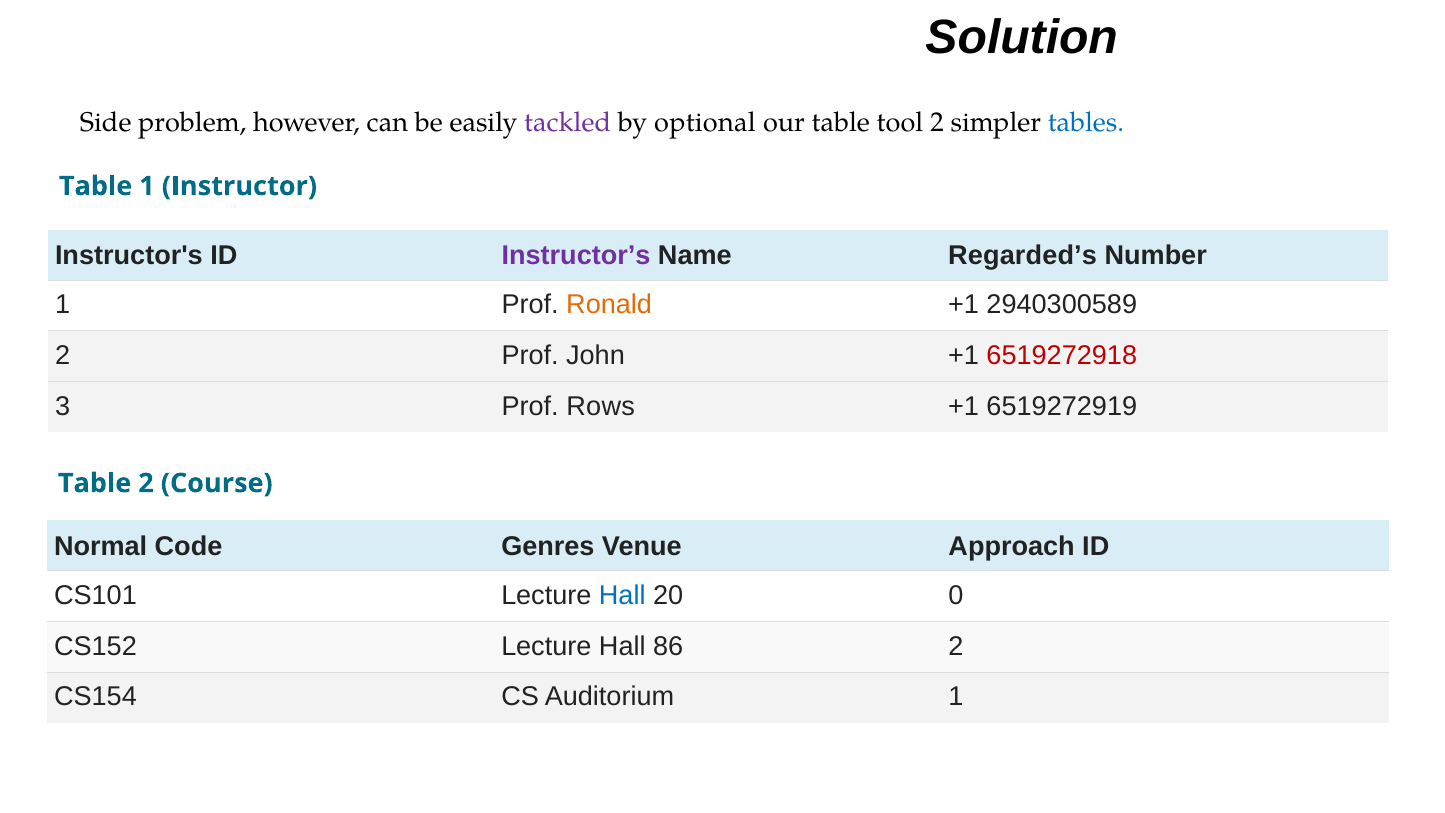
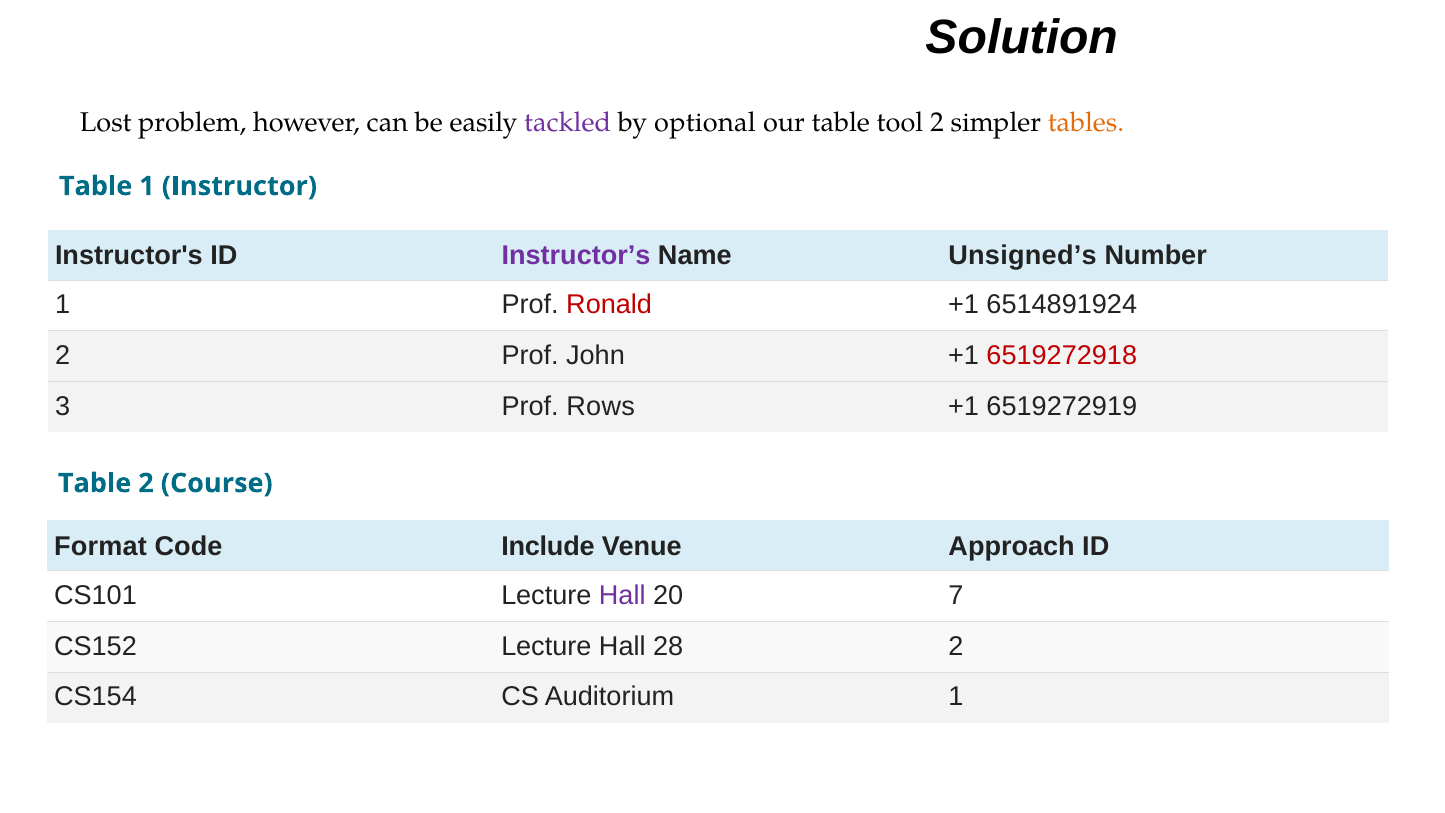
Side: Side -> Lost
tables colour: blue -> orange
Regarded’s: Regarded’s -> Unsigned’s
Ronald colour: orange -> red
2940300589: 2940300589 -> 6514891924
Normal: Normal -> Format
Genres: Genres -> Include
Hall at (622, 595) colour: blue -> purple
0: 0 -> 7
86: 86 -> 28
